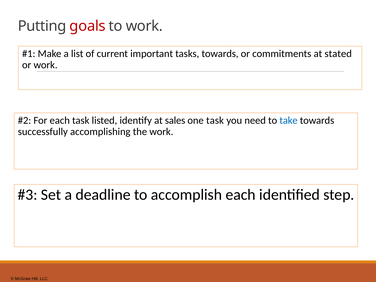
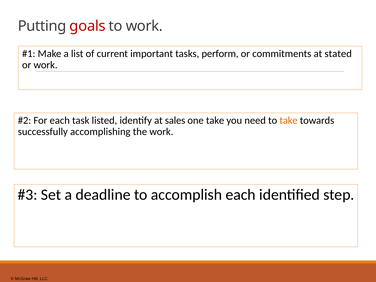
tasks towards: towards -> perform
one task: task -> take
take at (289, 120) colour: blue -> orange
